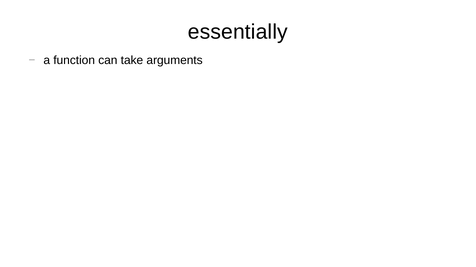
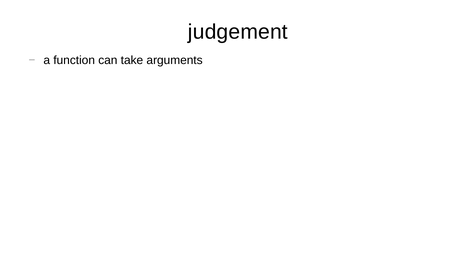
essentially: essentially -> judgement
